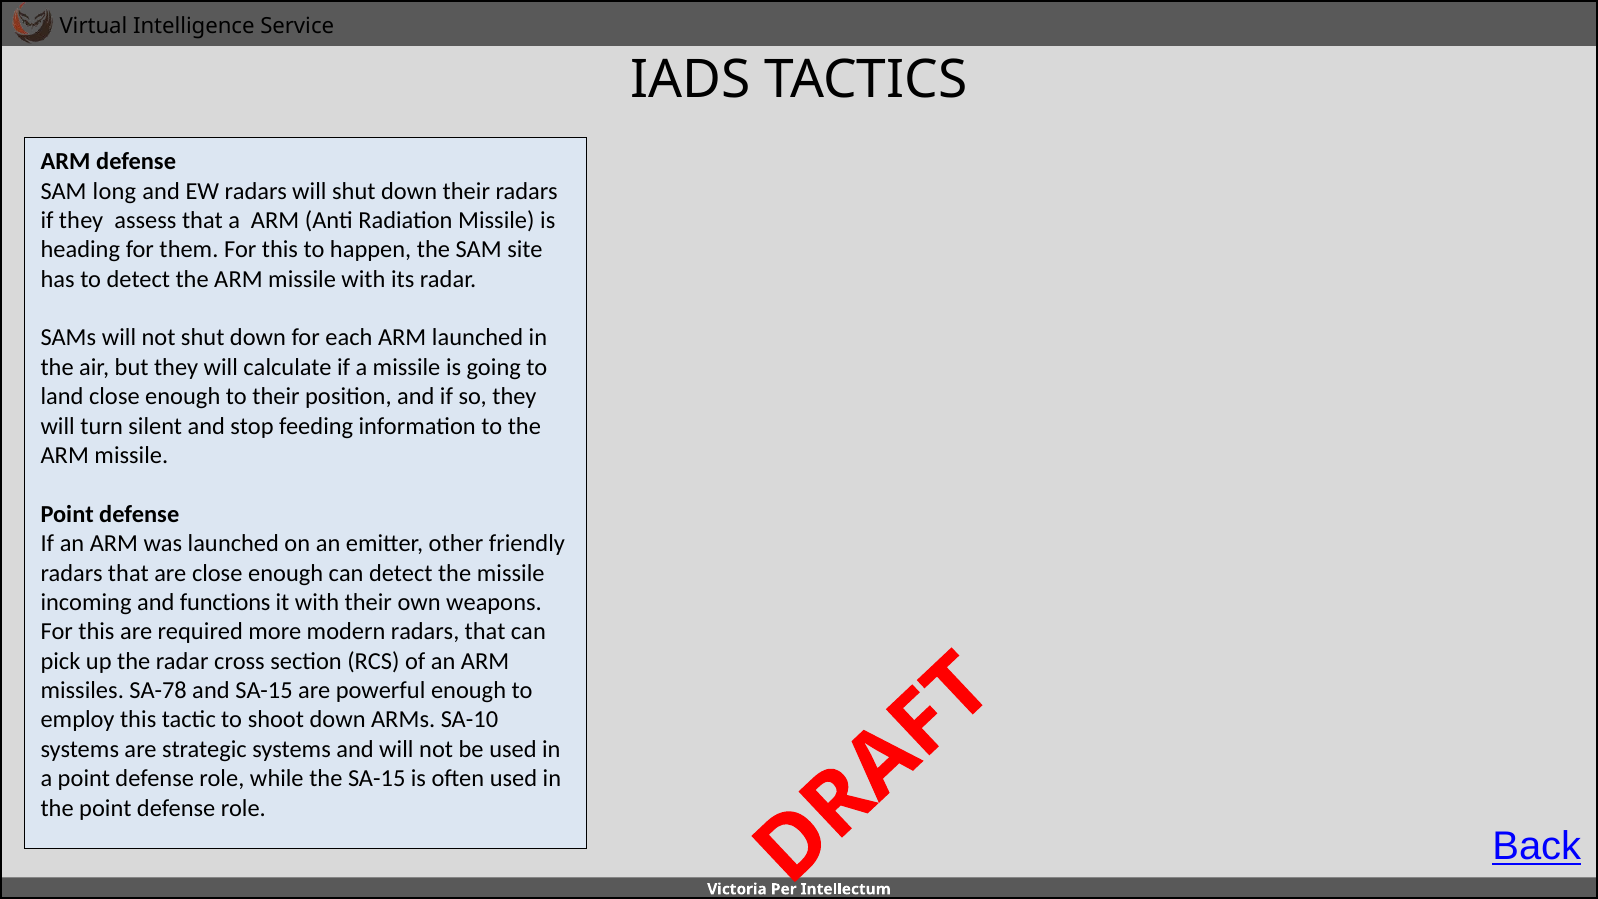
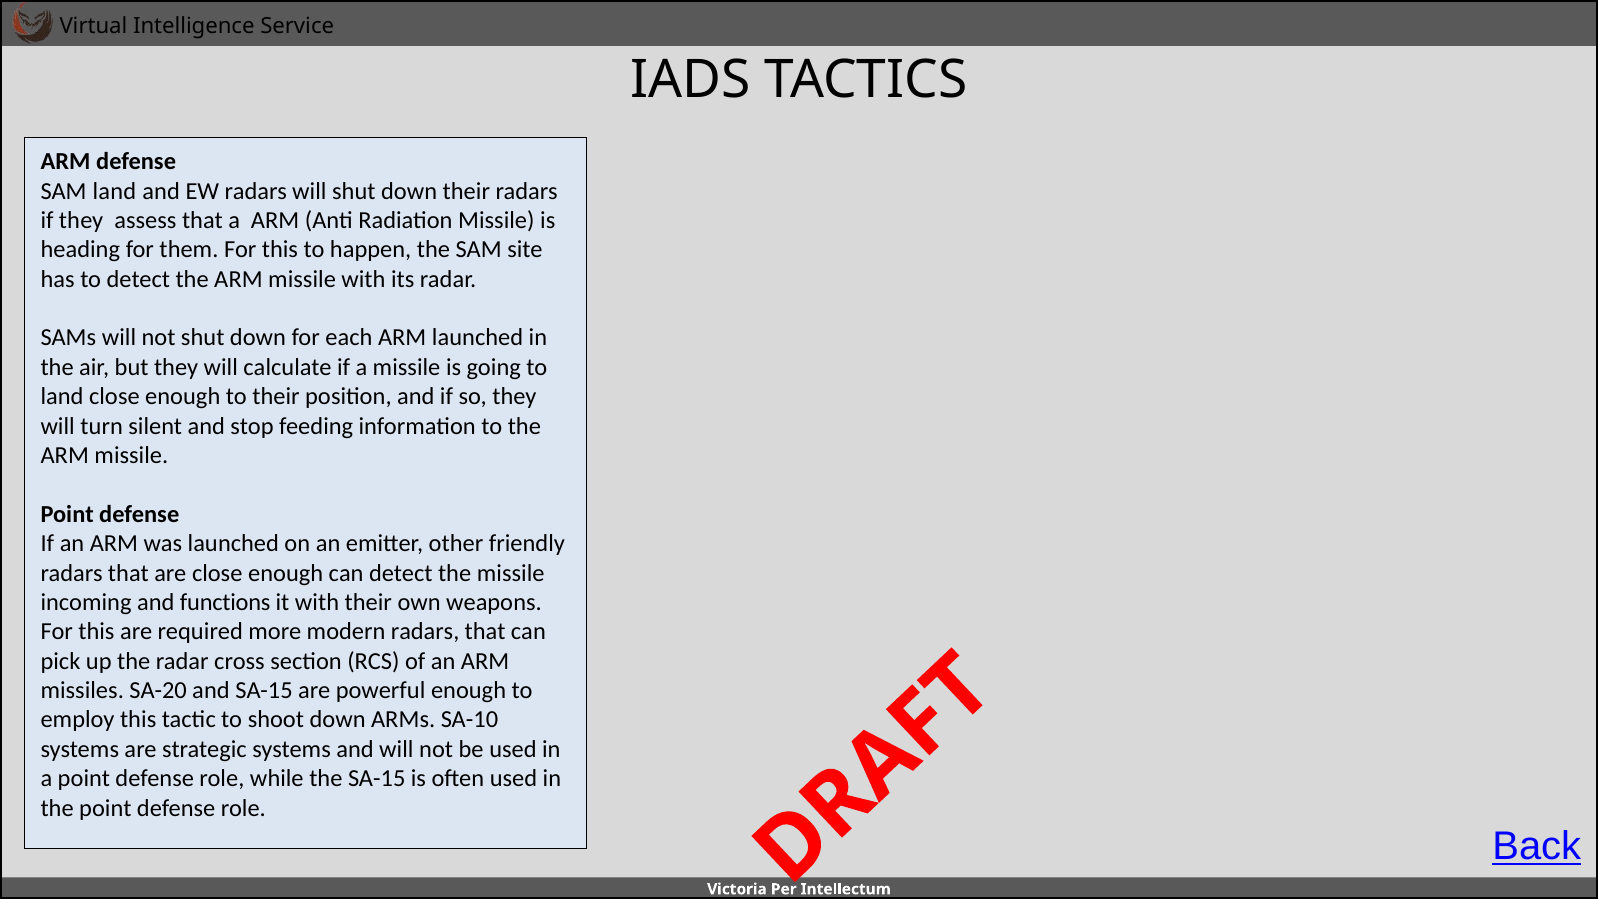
SAM long: long -> land
SA-78: SA-78 -> SA-20
